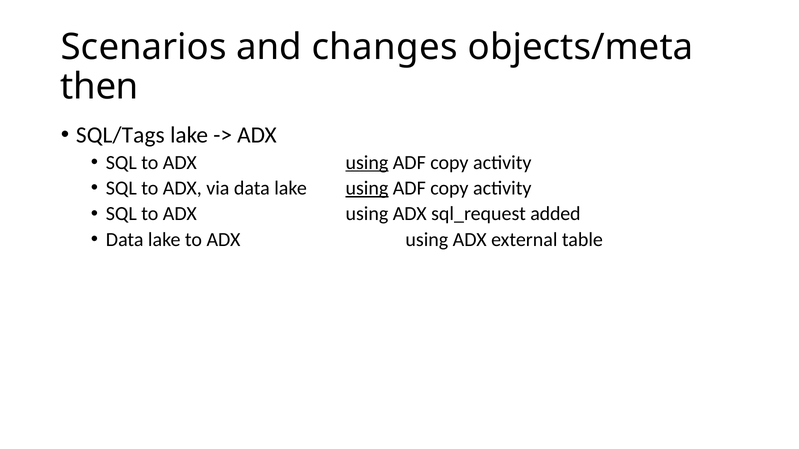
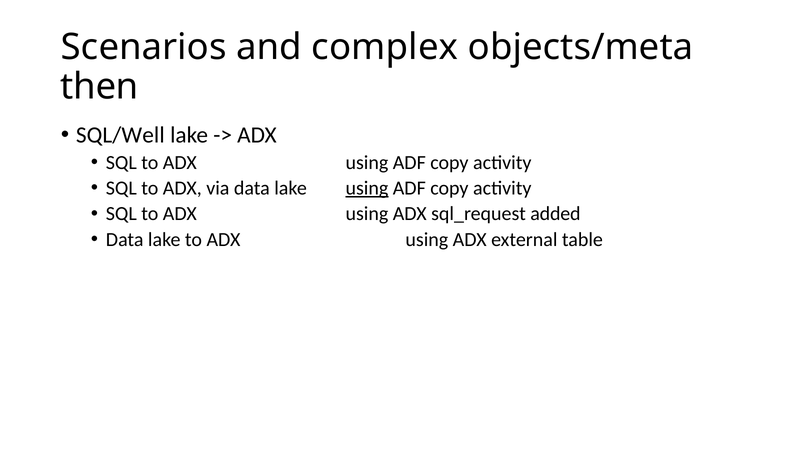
changes: changes -> complex
SQL/Tags: SQL/Tags -> SQL/Well
using at (367, 163) underline: present -> none
